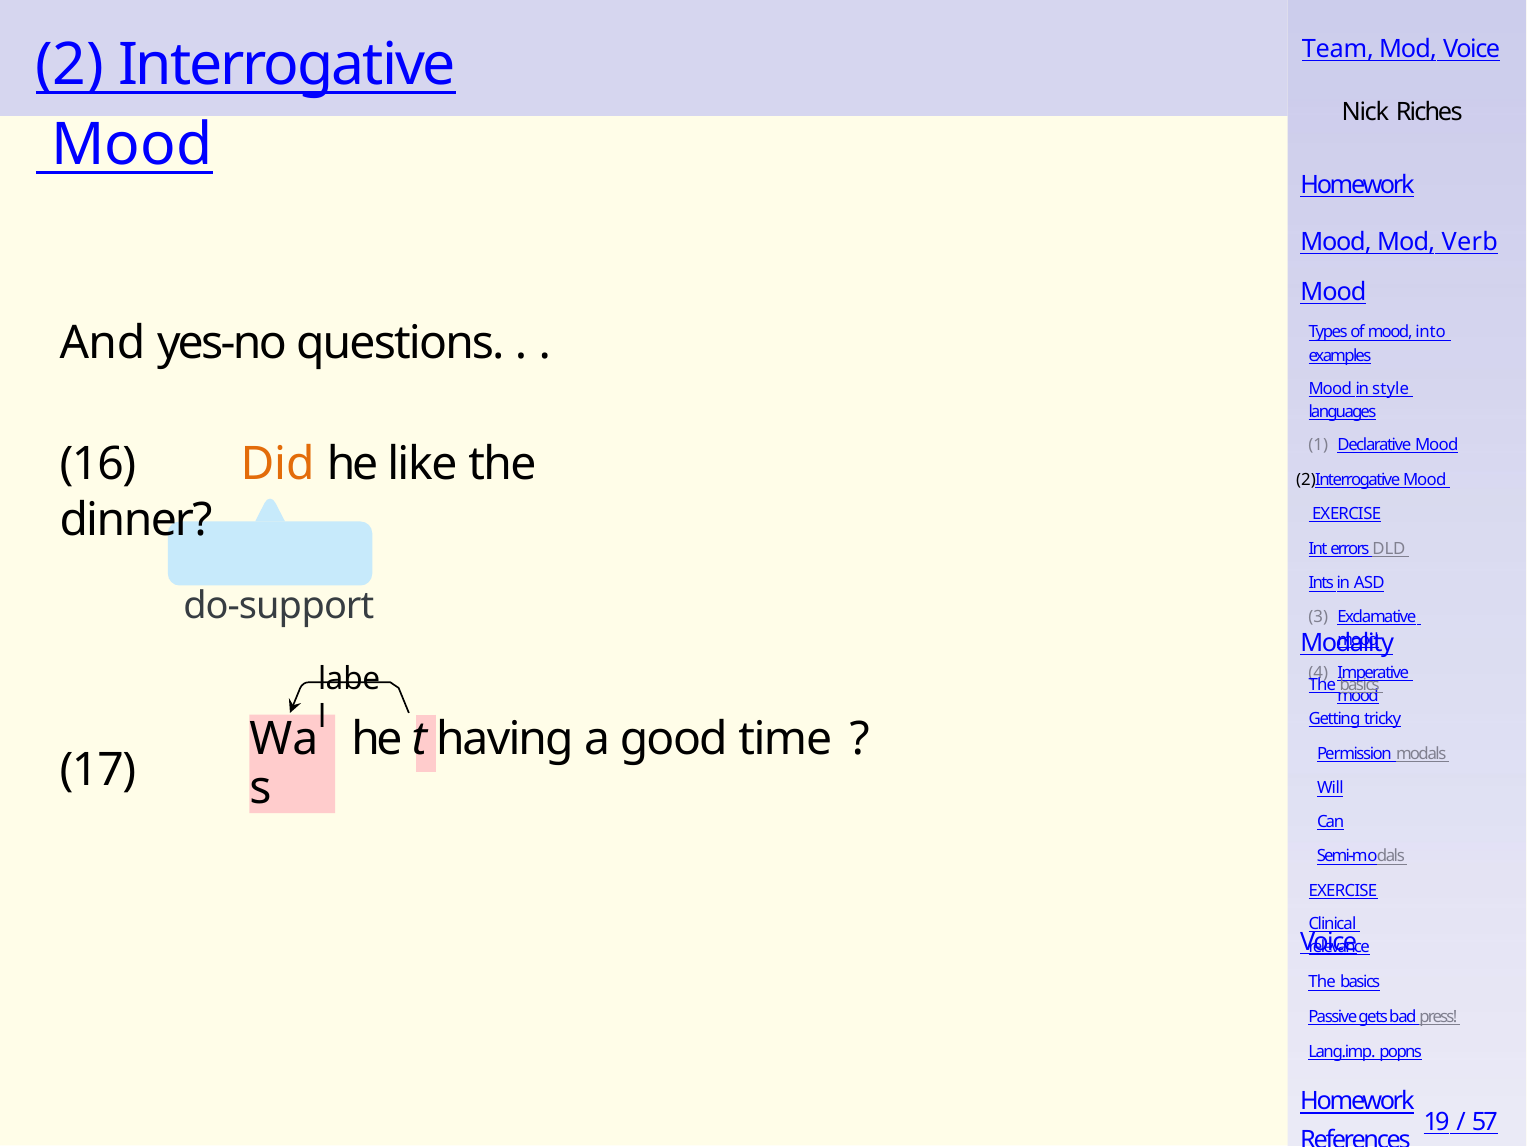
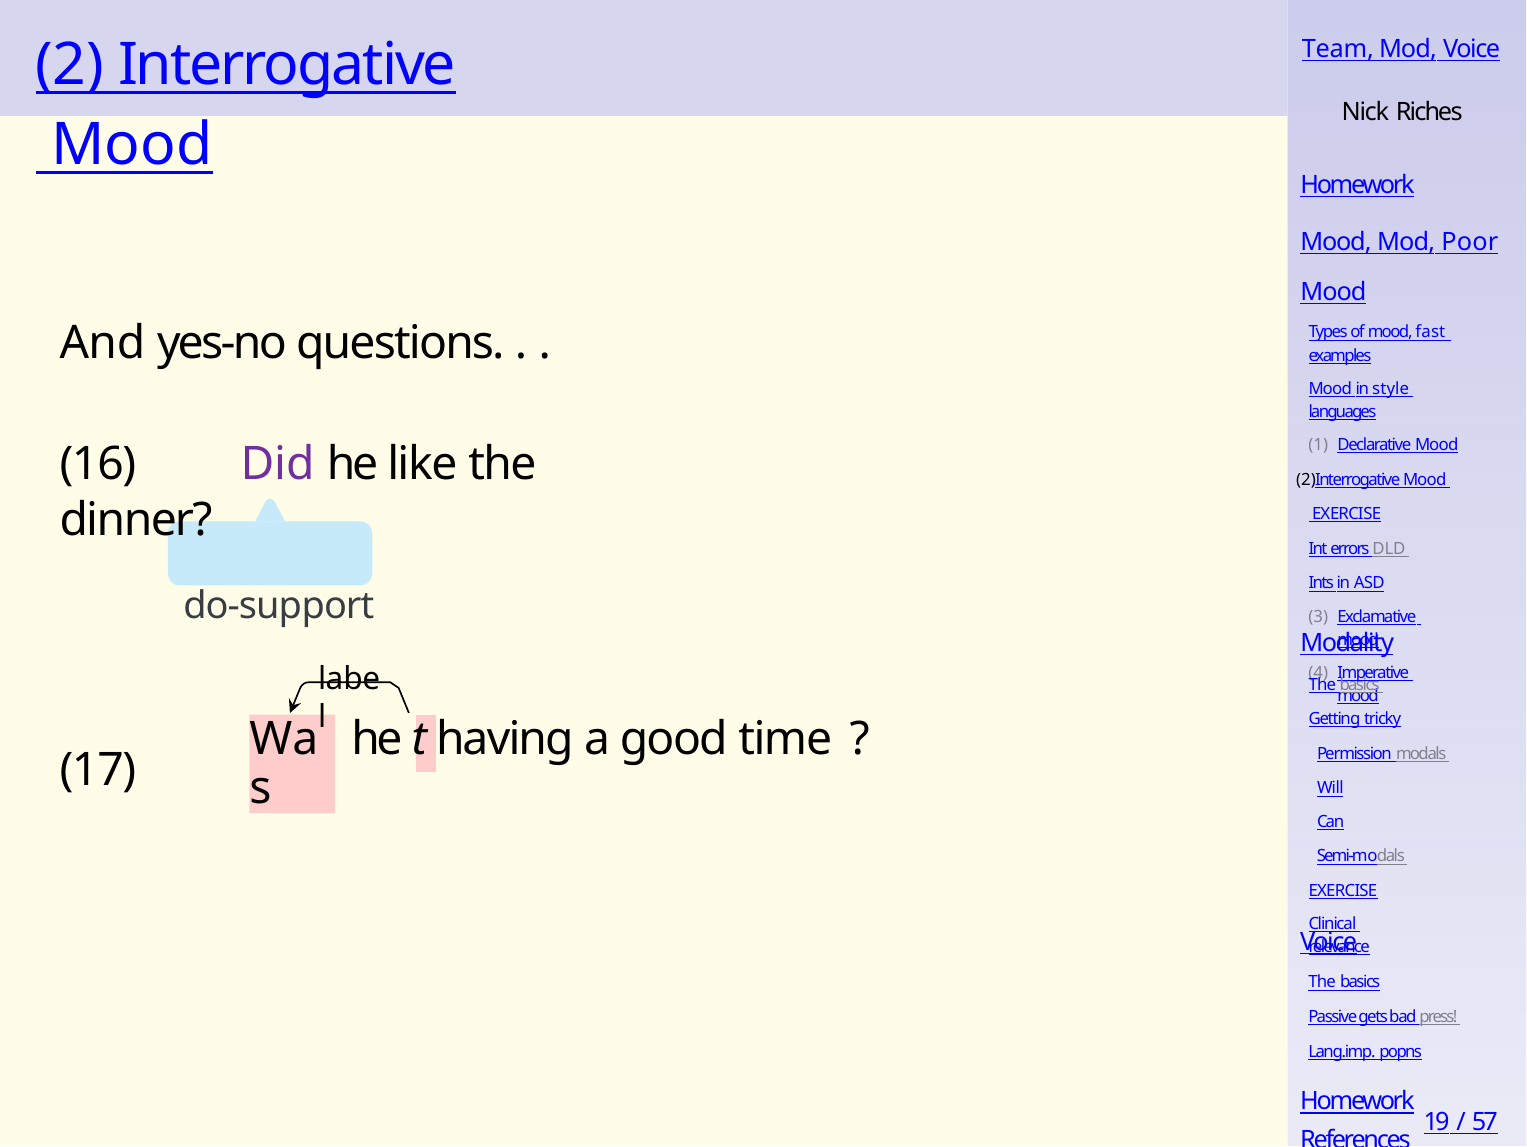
Verb: Verb -> Poor
into: into -> fast
Did colour: orange -> purple
